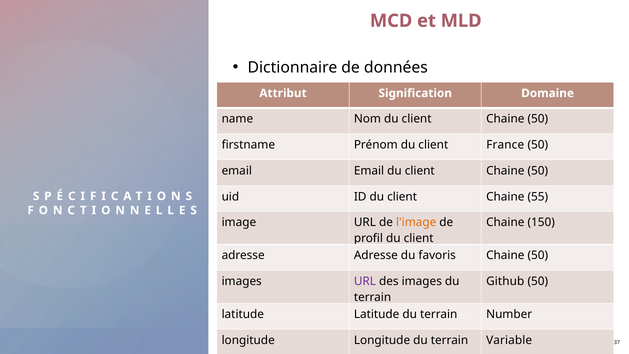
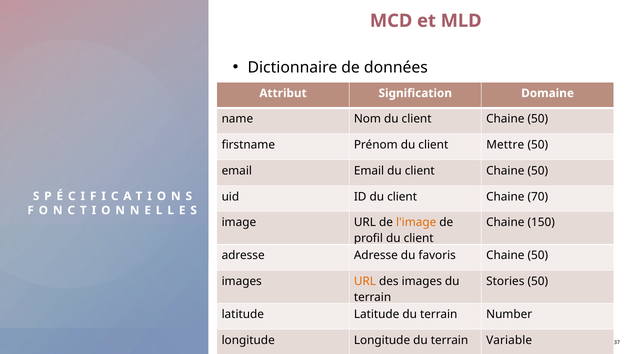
France: France -> Mettre
55: 55 -> 70
URL at (365, 281) colour: purple -> orange
Github: Github -> Stories
